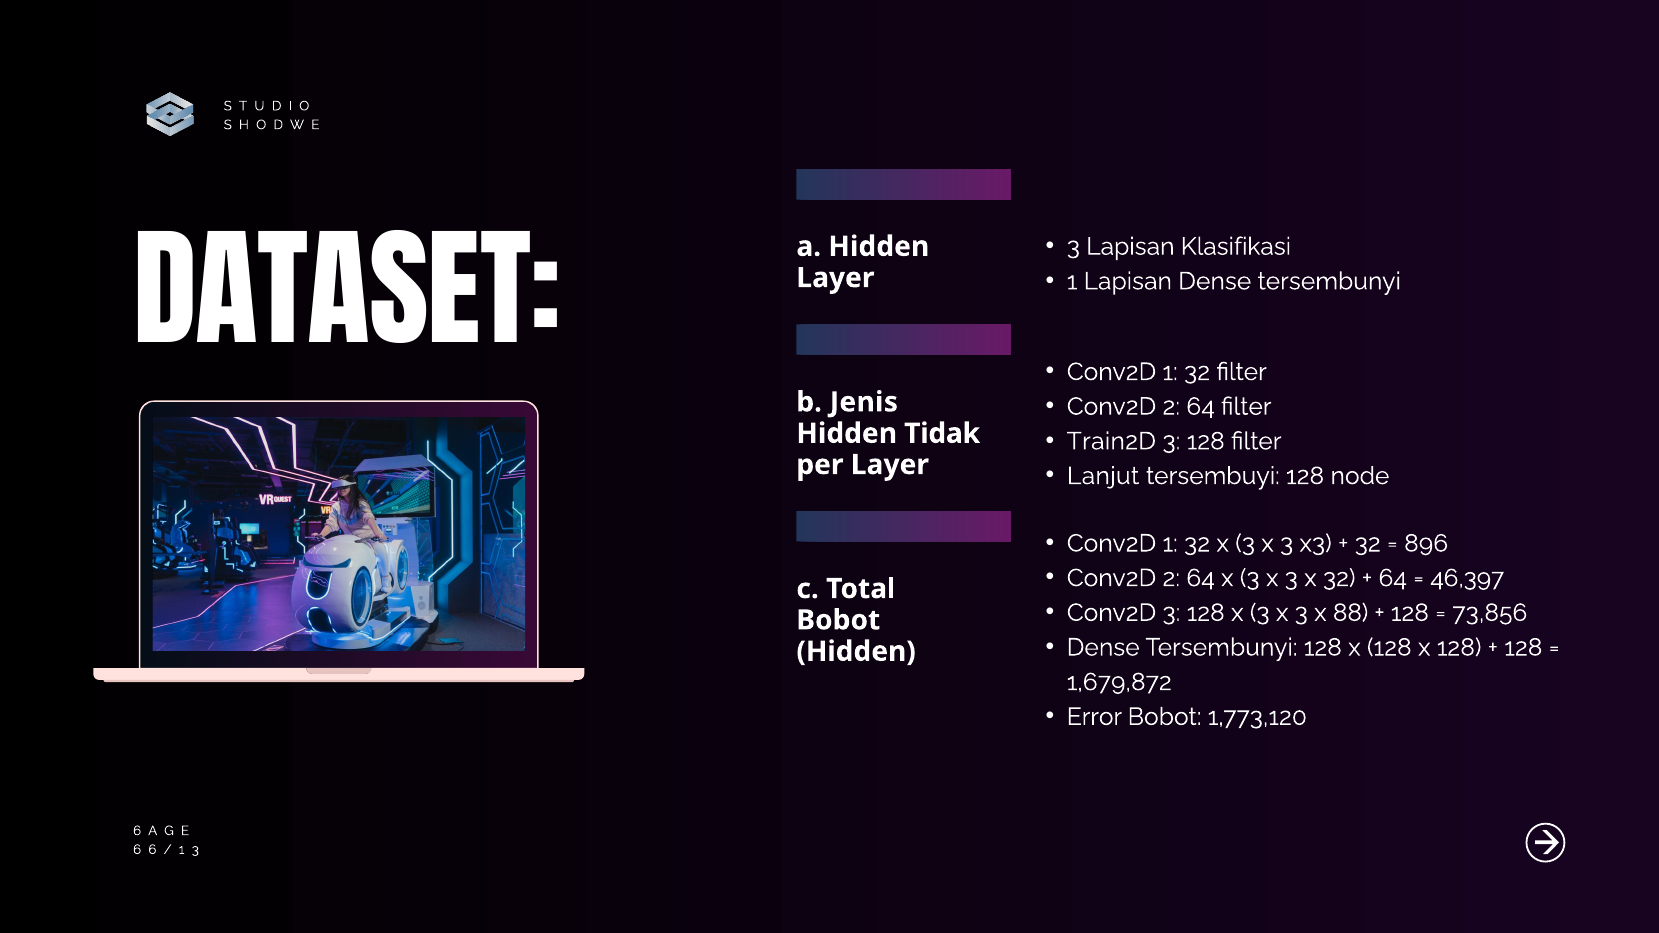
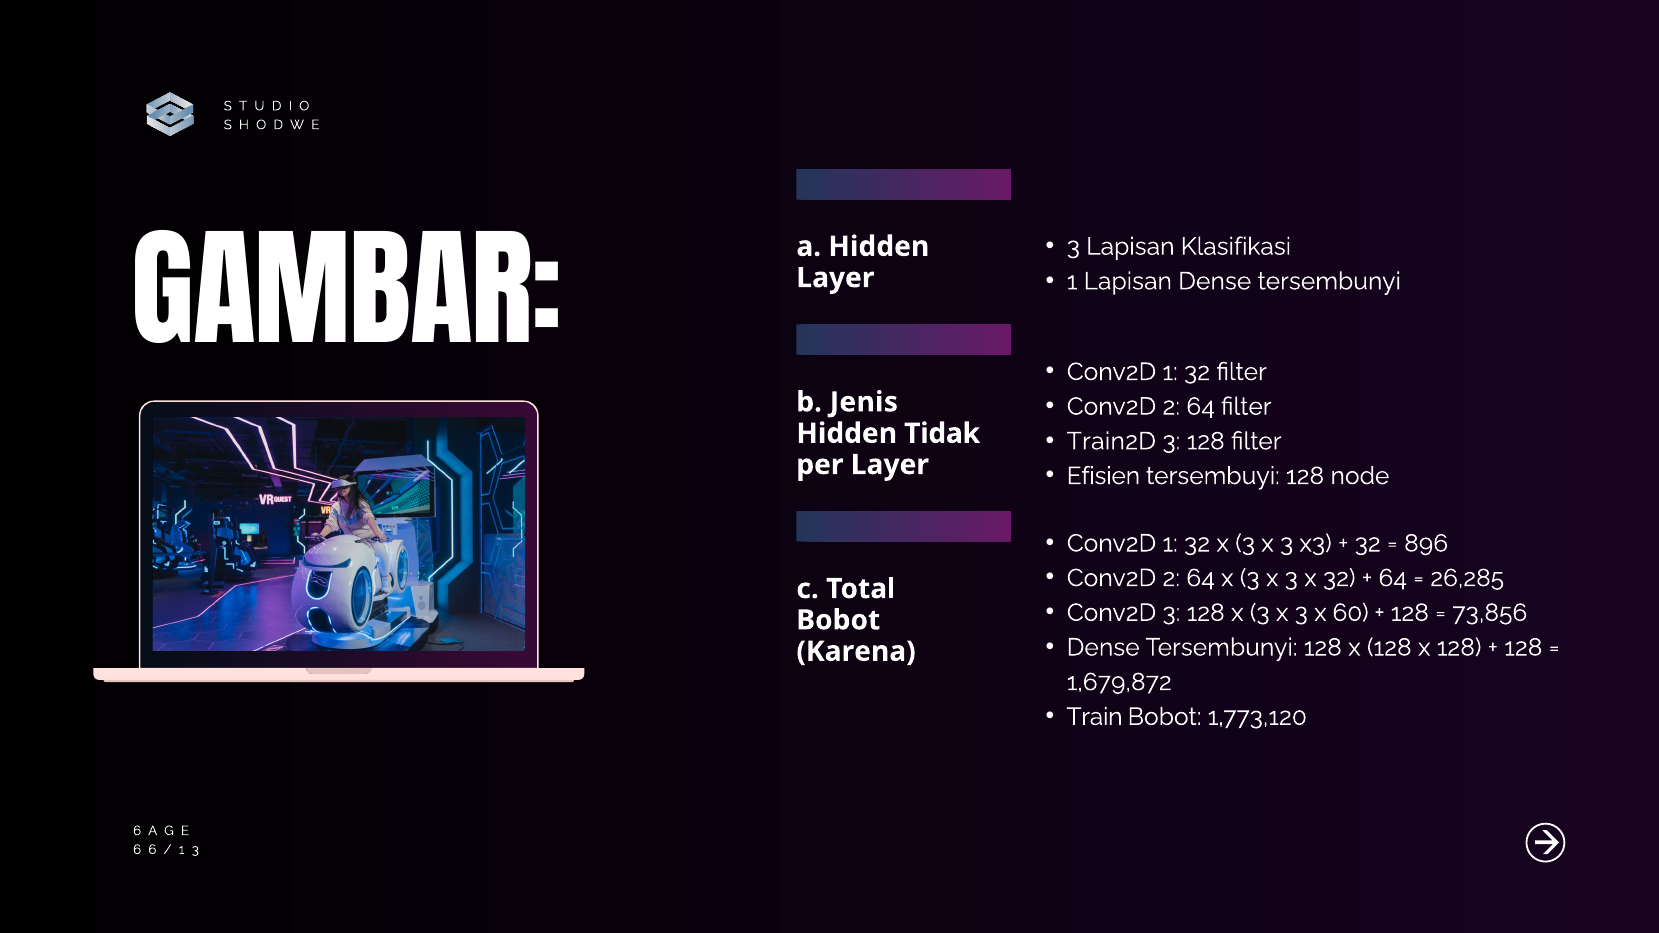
DATASET: DATASET -> GAMBAR
Lanjut: Lanjut -> Efisien
46,397: 46,397 -> 26,285
88: 88 -> 60
Hidden at (856, 652): Hidden -> Karena
Error: Error -> Train
